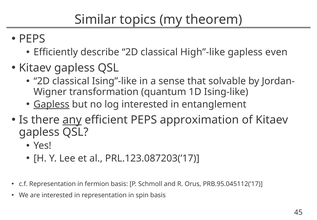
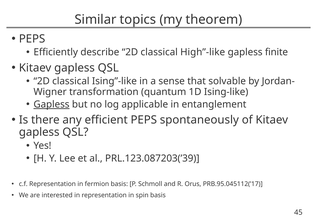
even: even -> finite
log interested: interested -> applicable
any underline: present -> none
approximation: approximation -> spontaneously
PRL.123.087203(’17: PRL.123.087203(’17 -> PRL.123.087203(’39
